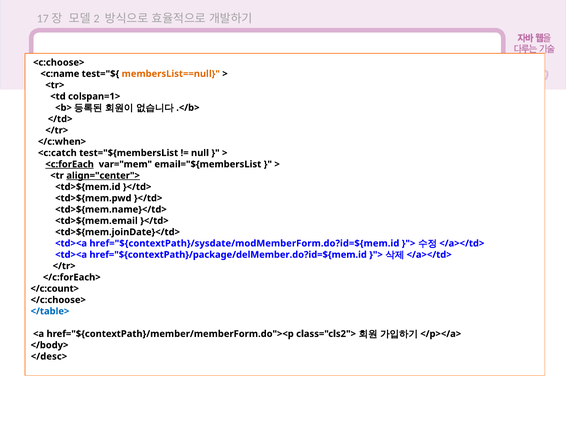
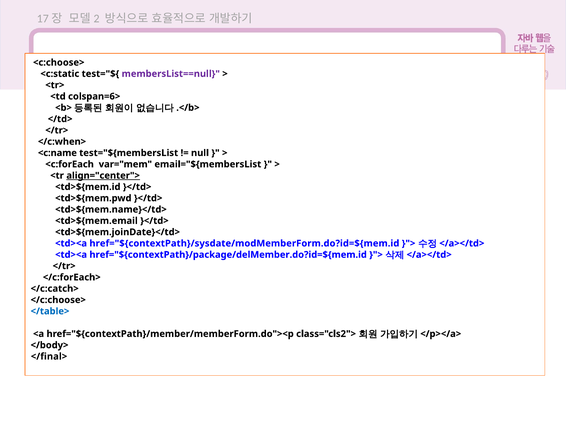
<c:name: <c:name -> <c:static
membersList==null colour: orange -> purple
colspan=1>: colspan=1> -> colspan=6>
<c:catch: <c:catch -> <c:name
<c:forEach underline: present -> none
</c:count>: </c:count> -> </c:catch>
</desc>: </desc> -> </final>
